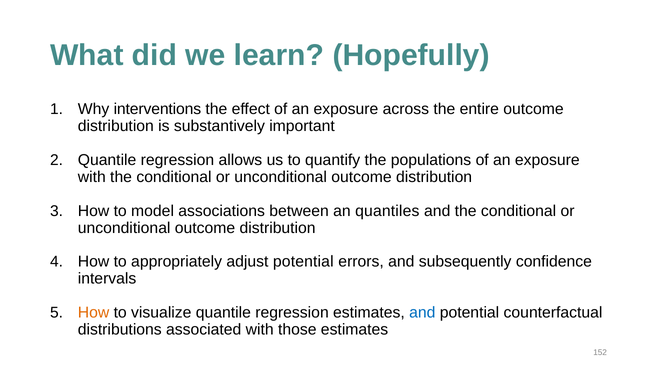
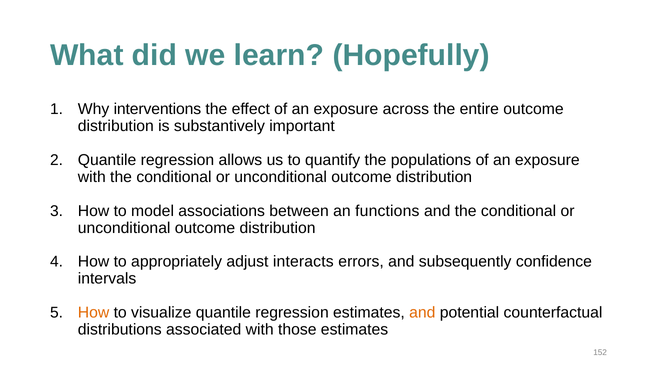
quantiles: quantiles -> functions
adjust potential: potential -> interacts
and at (422, 313) colour: blue -> orange
